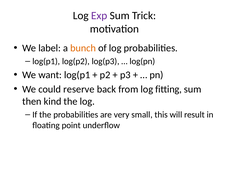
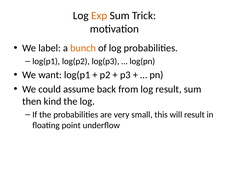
Exp colour: purple -> orange
reserve: reserve -> assume
log fitting: fitting -> result
